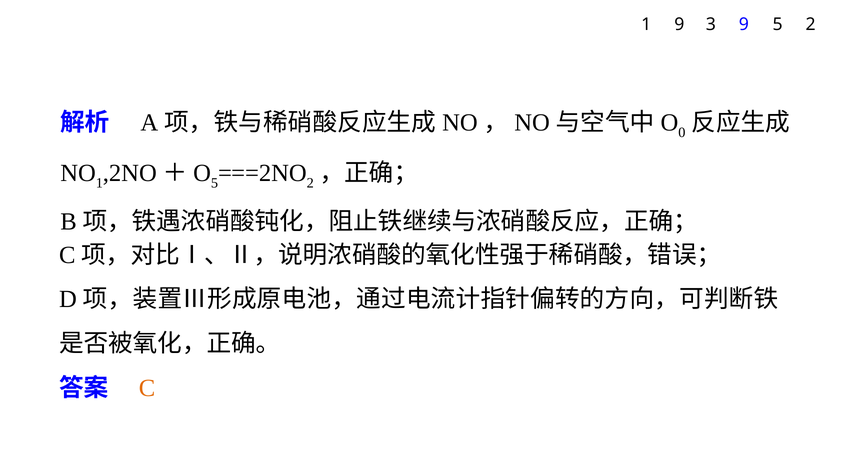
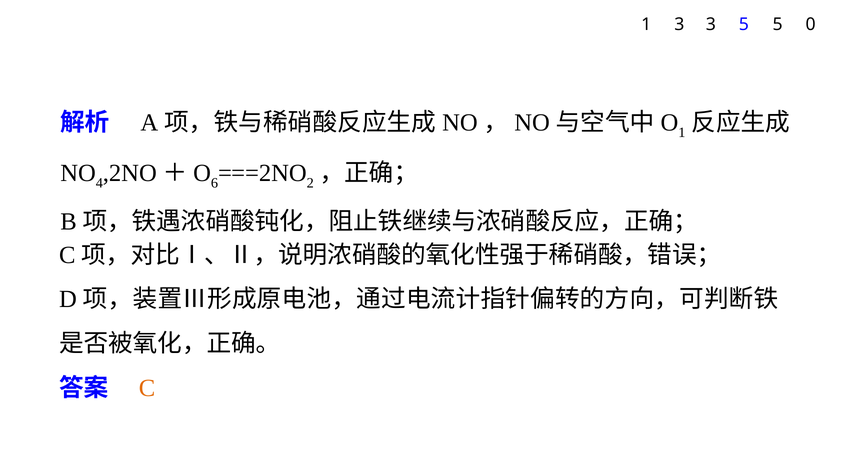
1 9: 9 -> 3
3 9: 9 -> 5
5 2: 2 -> 0
0 at (682, 133): 0 -> 1
1 at (99, 183): 1 -> 4
5 at (215, 183): 5 -> 6
